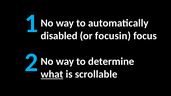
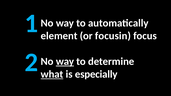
disabled: disabled -> element
way at (65, 62) underline: none -> present
scrollable: scrollable -> especially
